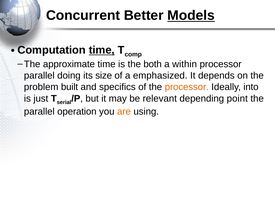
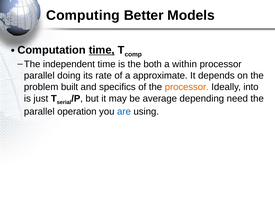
Concurrent: Concurrent -> Computing
Models underline: present -> none
approximate: approximate -> independent
size: size -> rate
emphasized: emphasized -> approximate
relevant: relevant -> average
point: point -> need
are colour: orange -> blue
